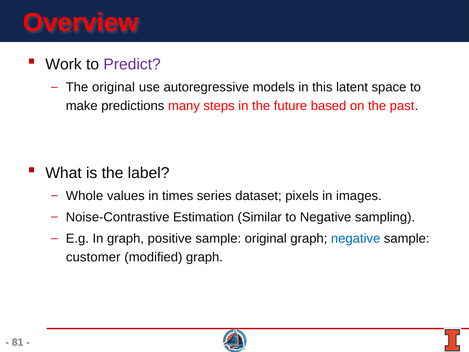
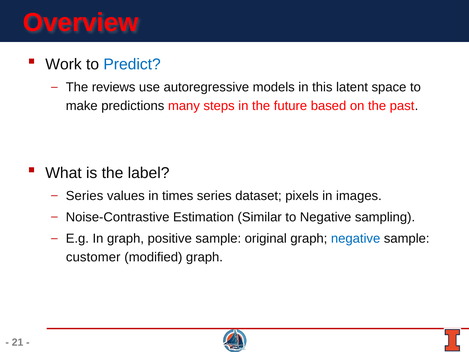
Predict colour: purple -> blue
The original: original -> reviews
Whole at (85, 196): Whole -> Series
81: 81 -> 21
